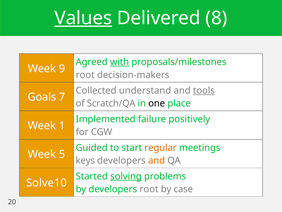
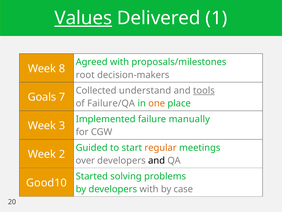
8: 8 -> 1
with at (120, 62) underline: present -> none
9: 9 -> 8
Scratch/QA: Scratch/QA -> Failure/QA
one colour: black -> orange
positively: positively -> manually
1: 1 -> 3
5: 5 -> 2
keys: keys -> over
and at (157, 160) colour: orange -> black
solving underline: present -> none
Solve10: Solve10 -> Good10
developers root: root -> with
